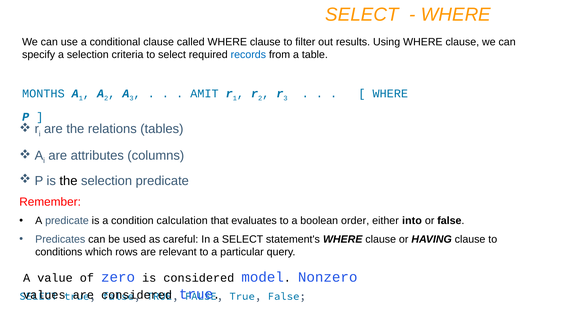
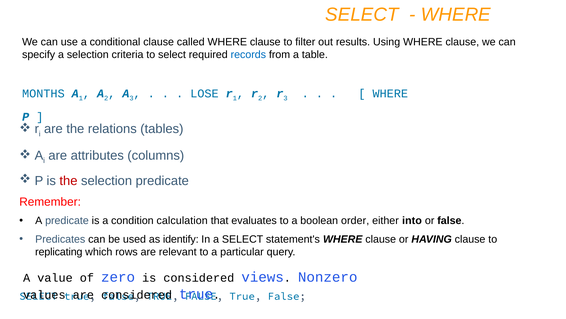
AMIT: AMIT -> LOSE
the at (68, 181) colour: black -> red
careful: careful -> identify
conditions: conditions -> replicating
model: model -> views
